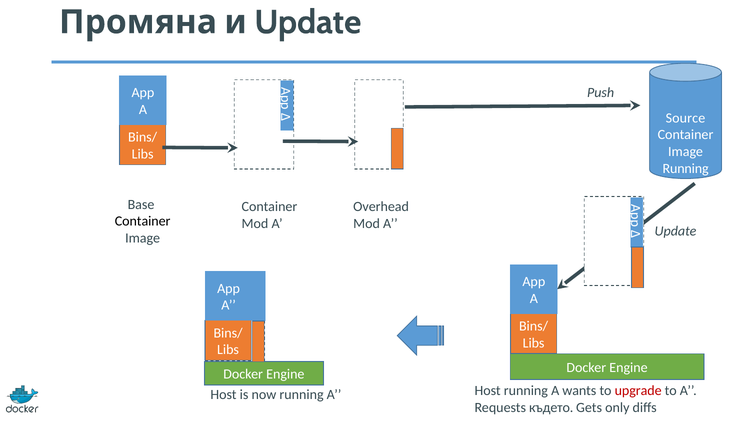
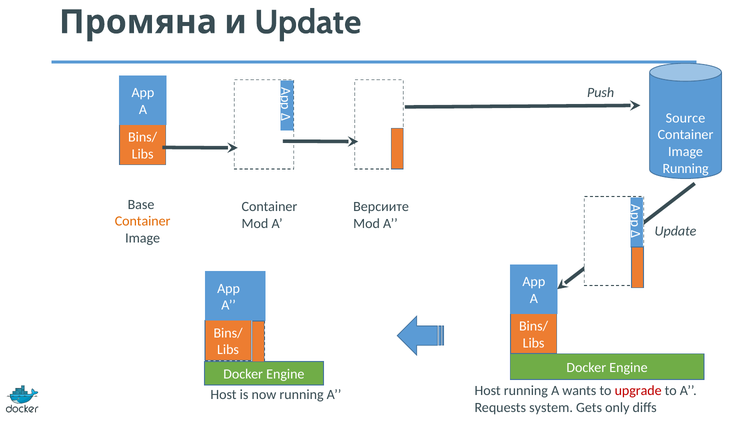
Overhead: Overhead -> Версиите
Container at (143, 221) colour: black -> orange
където: където -> system
